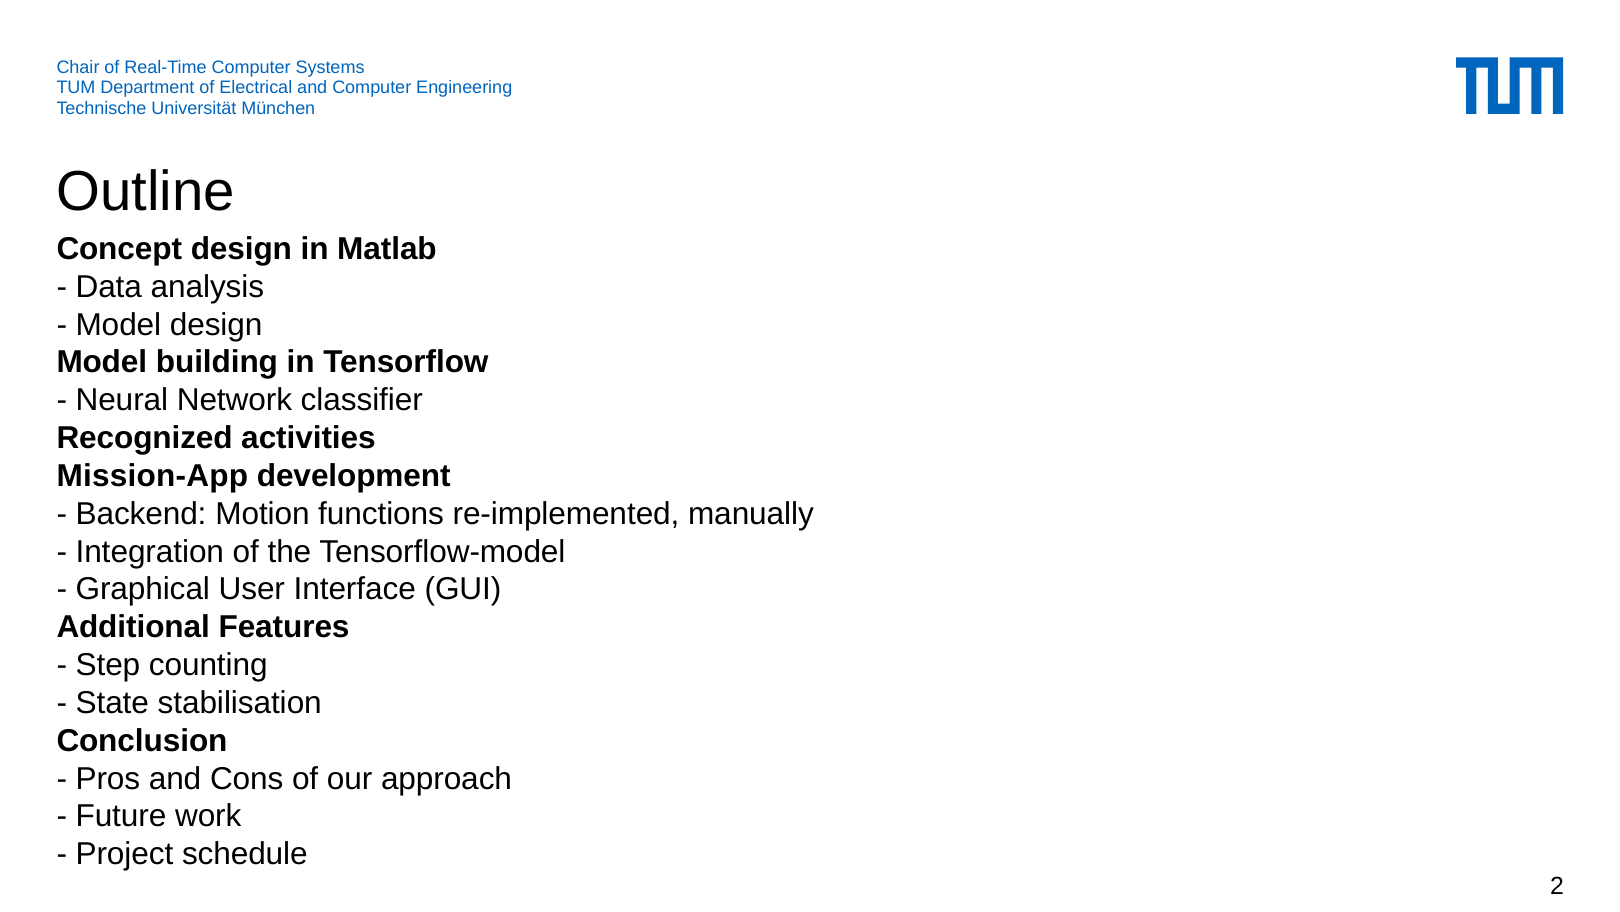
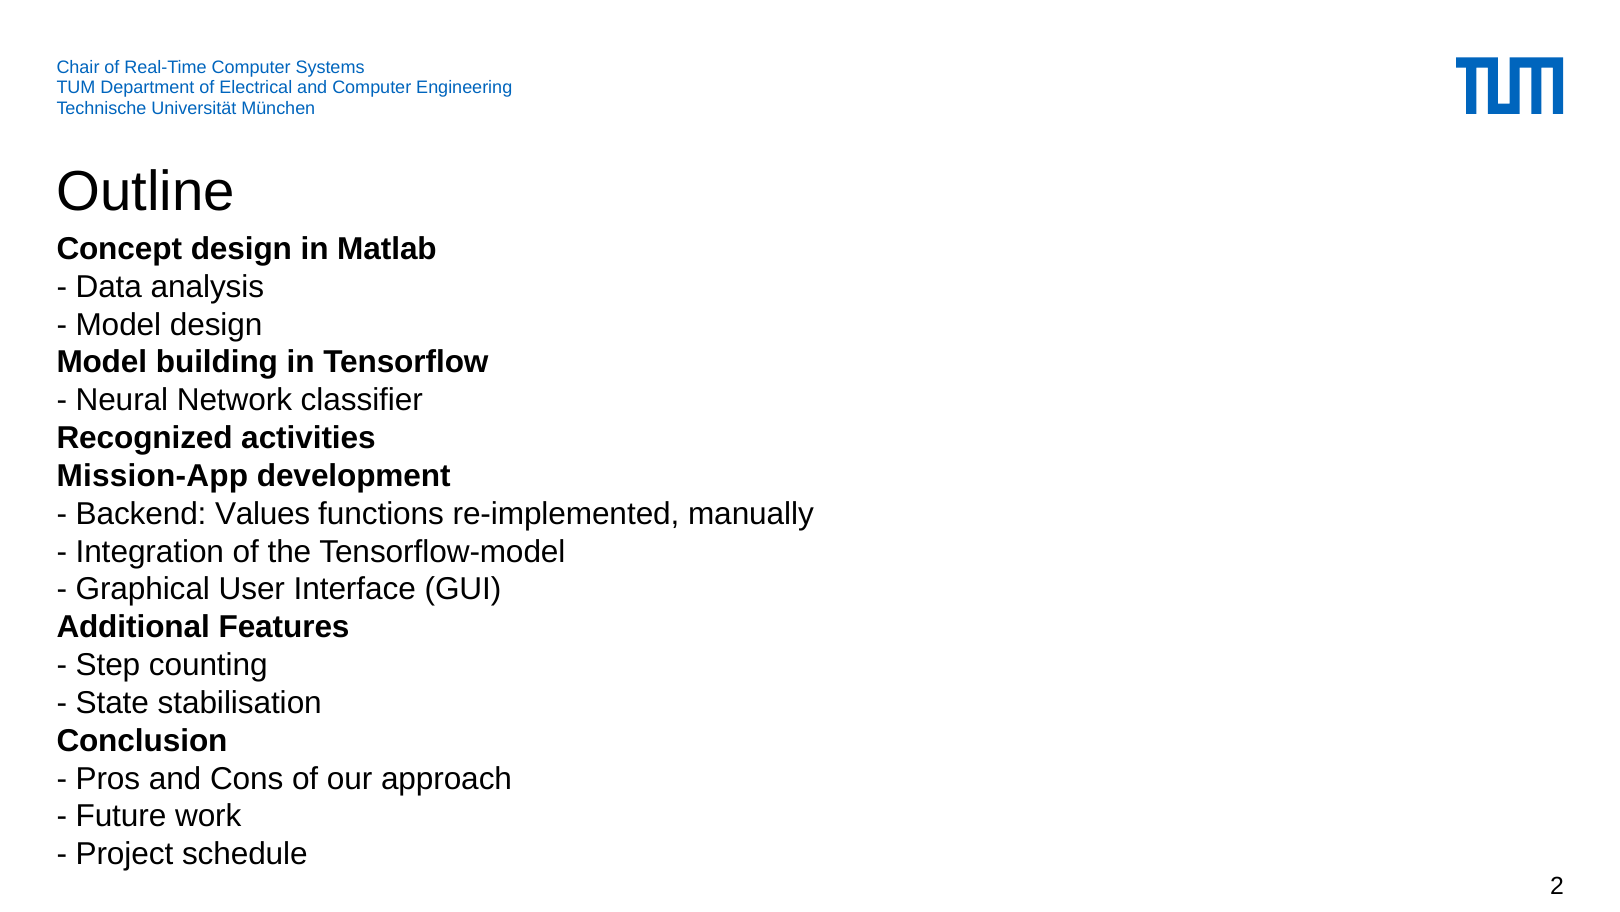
Motion: Motion -> Values
